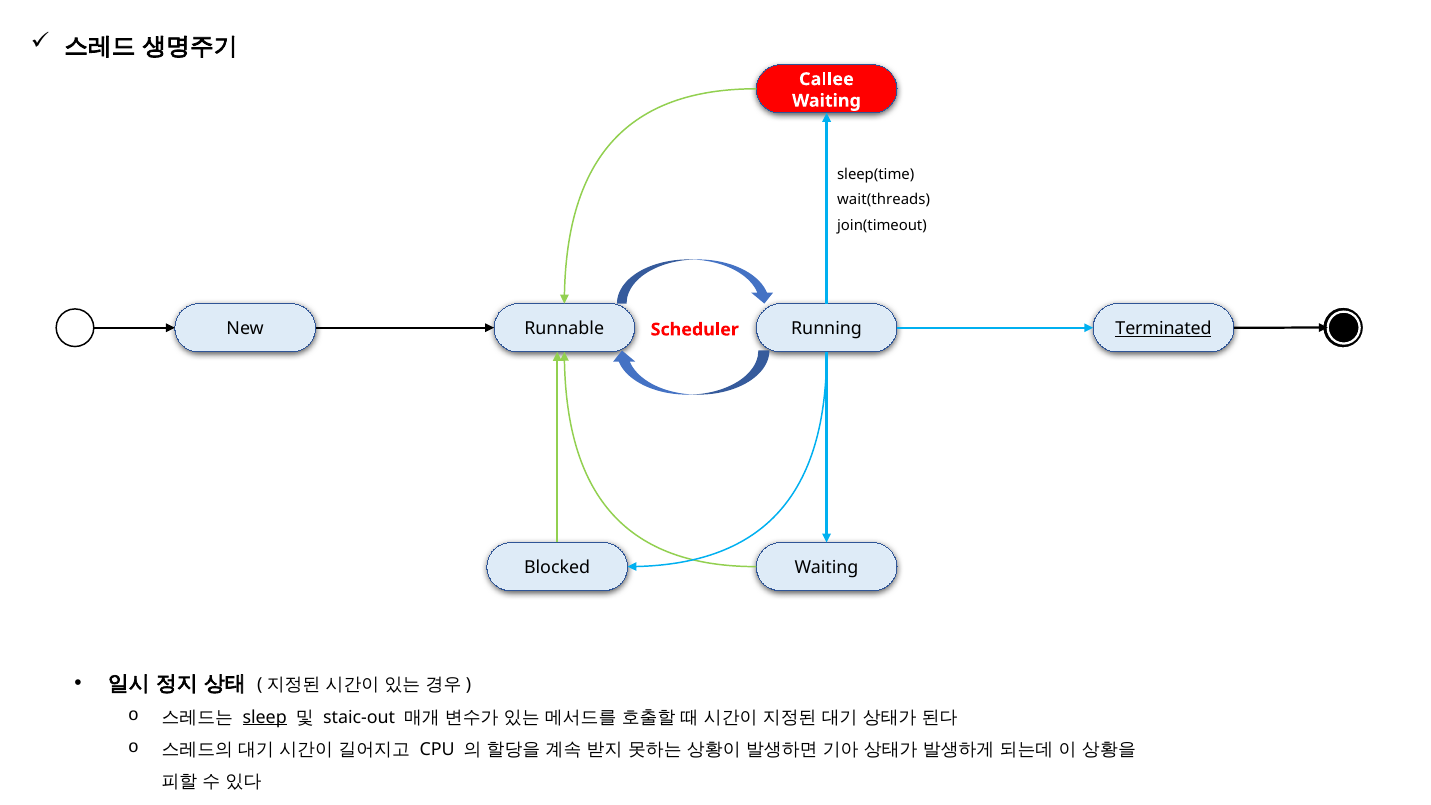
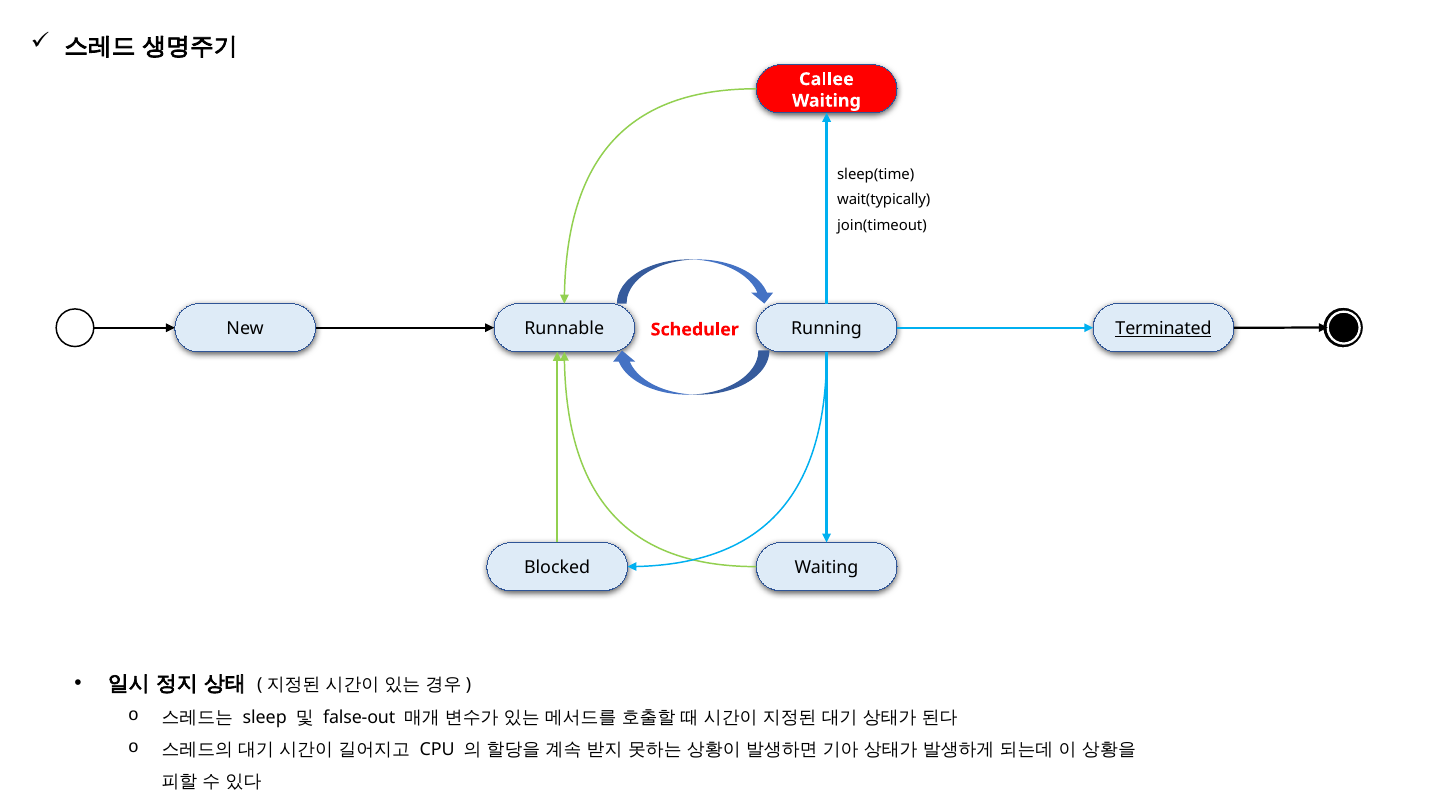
wait(threads: wait(threads -> wait(typically
sleep underline: present -> none
staic-out: staic-out -> false-out
